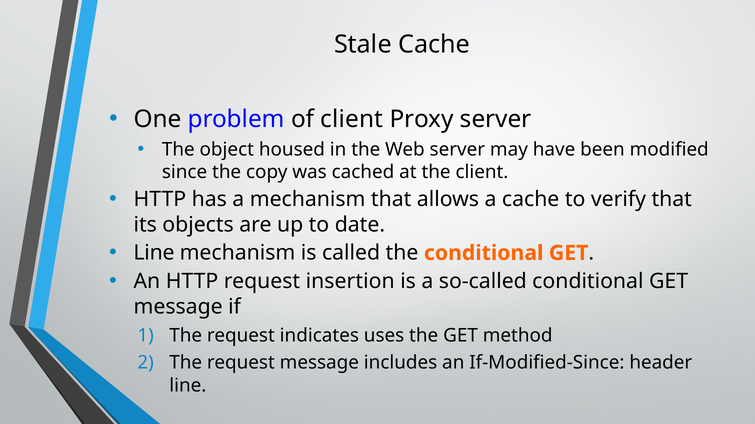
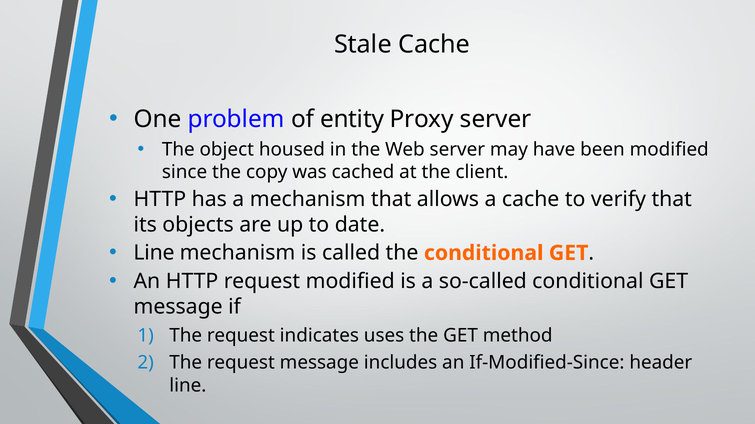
of client: client -> entity
request insertion: insertion -> modified
